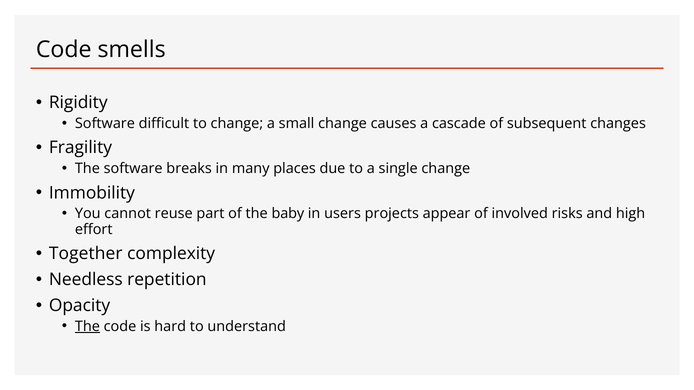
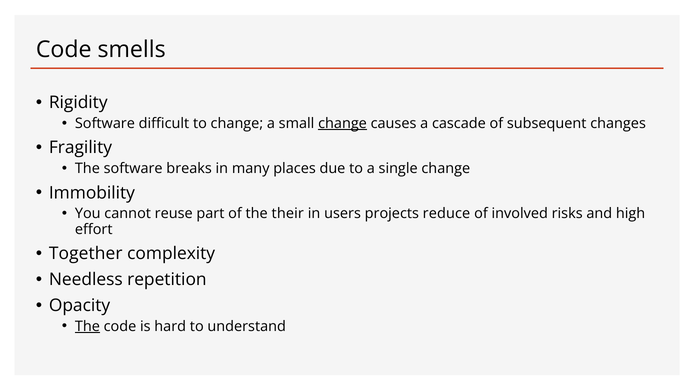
change at (343, 124) underline: none -> present
baby: baby -> their
appear: appear -> reduce
